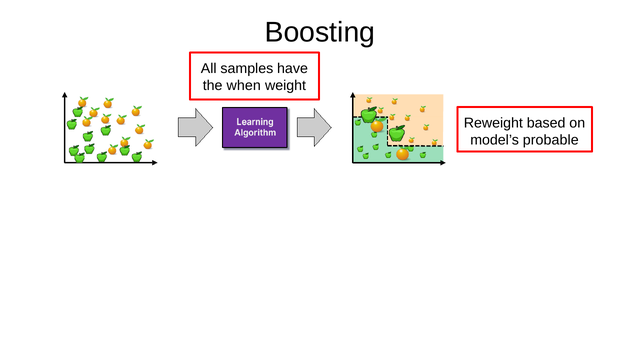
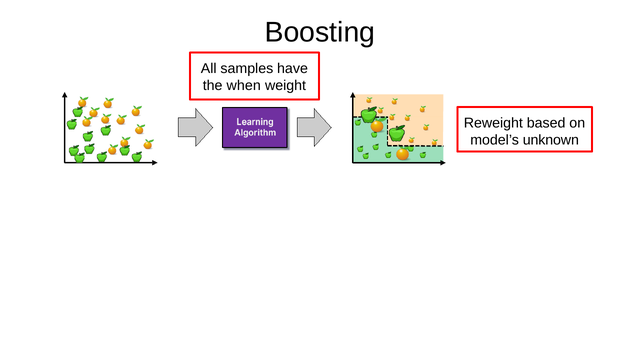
probable: probable -> unknown
